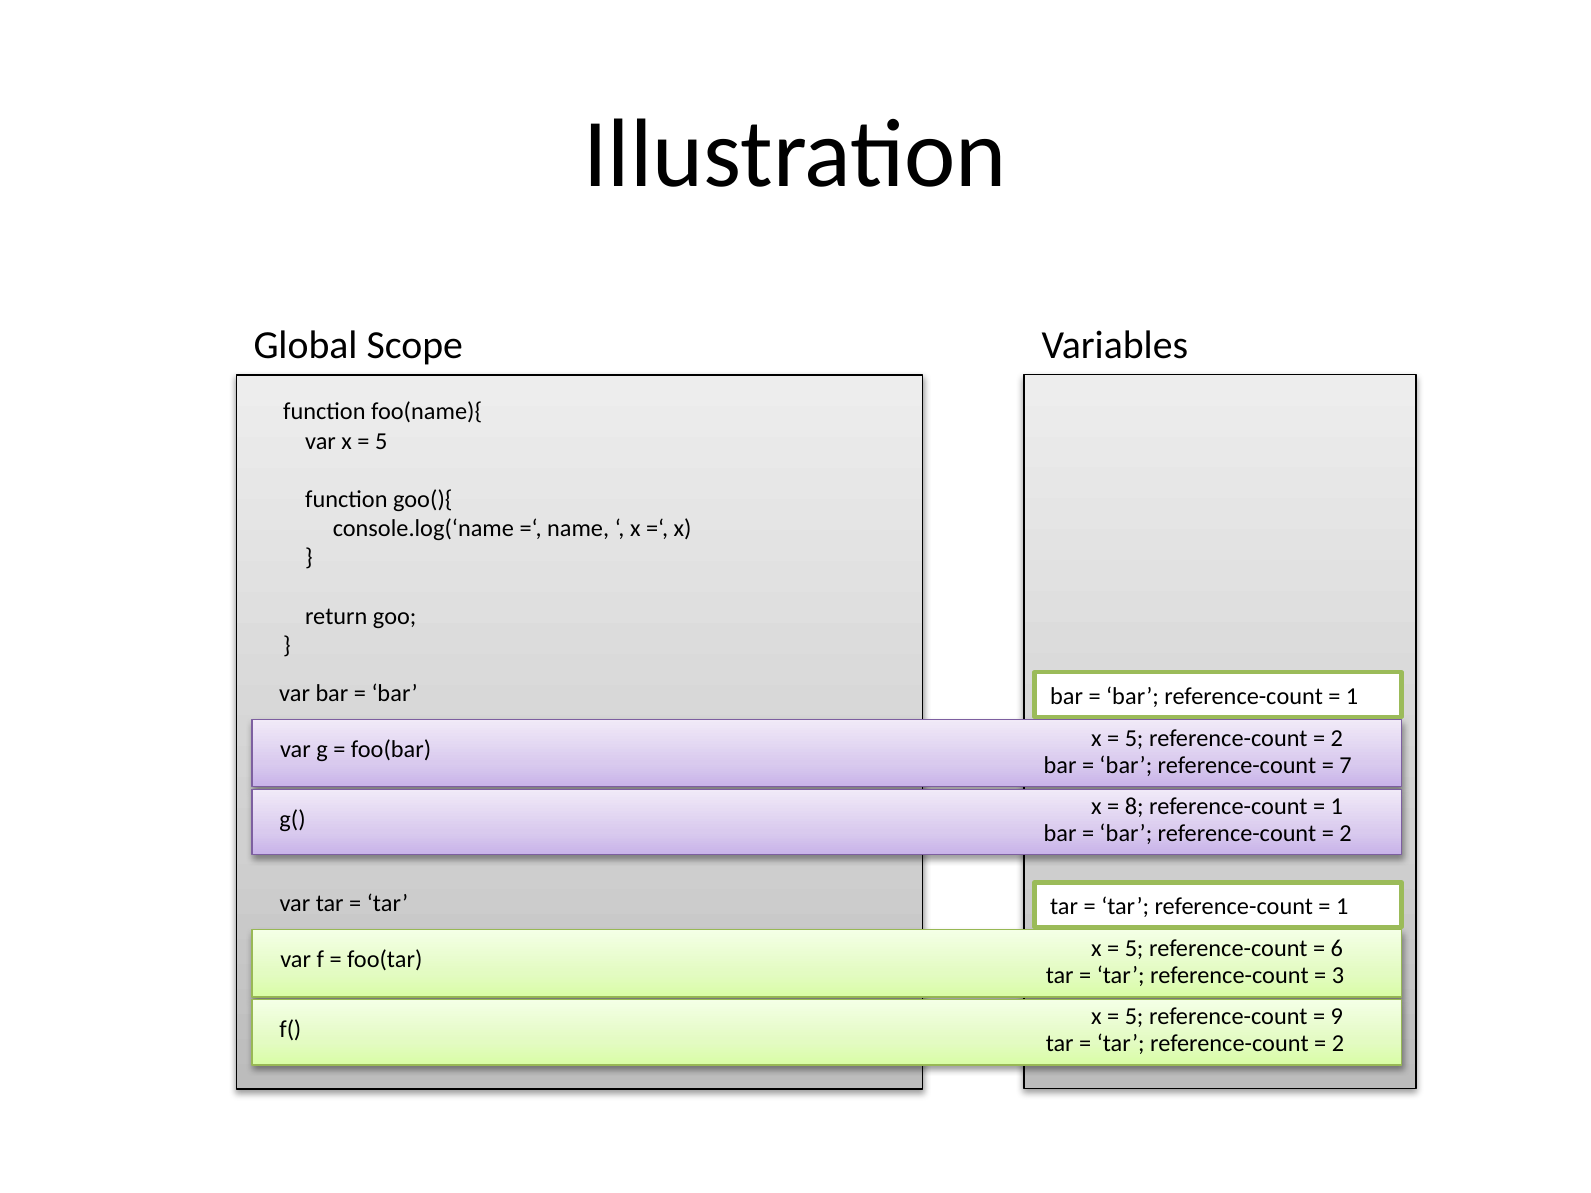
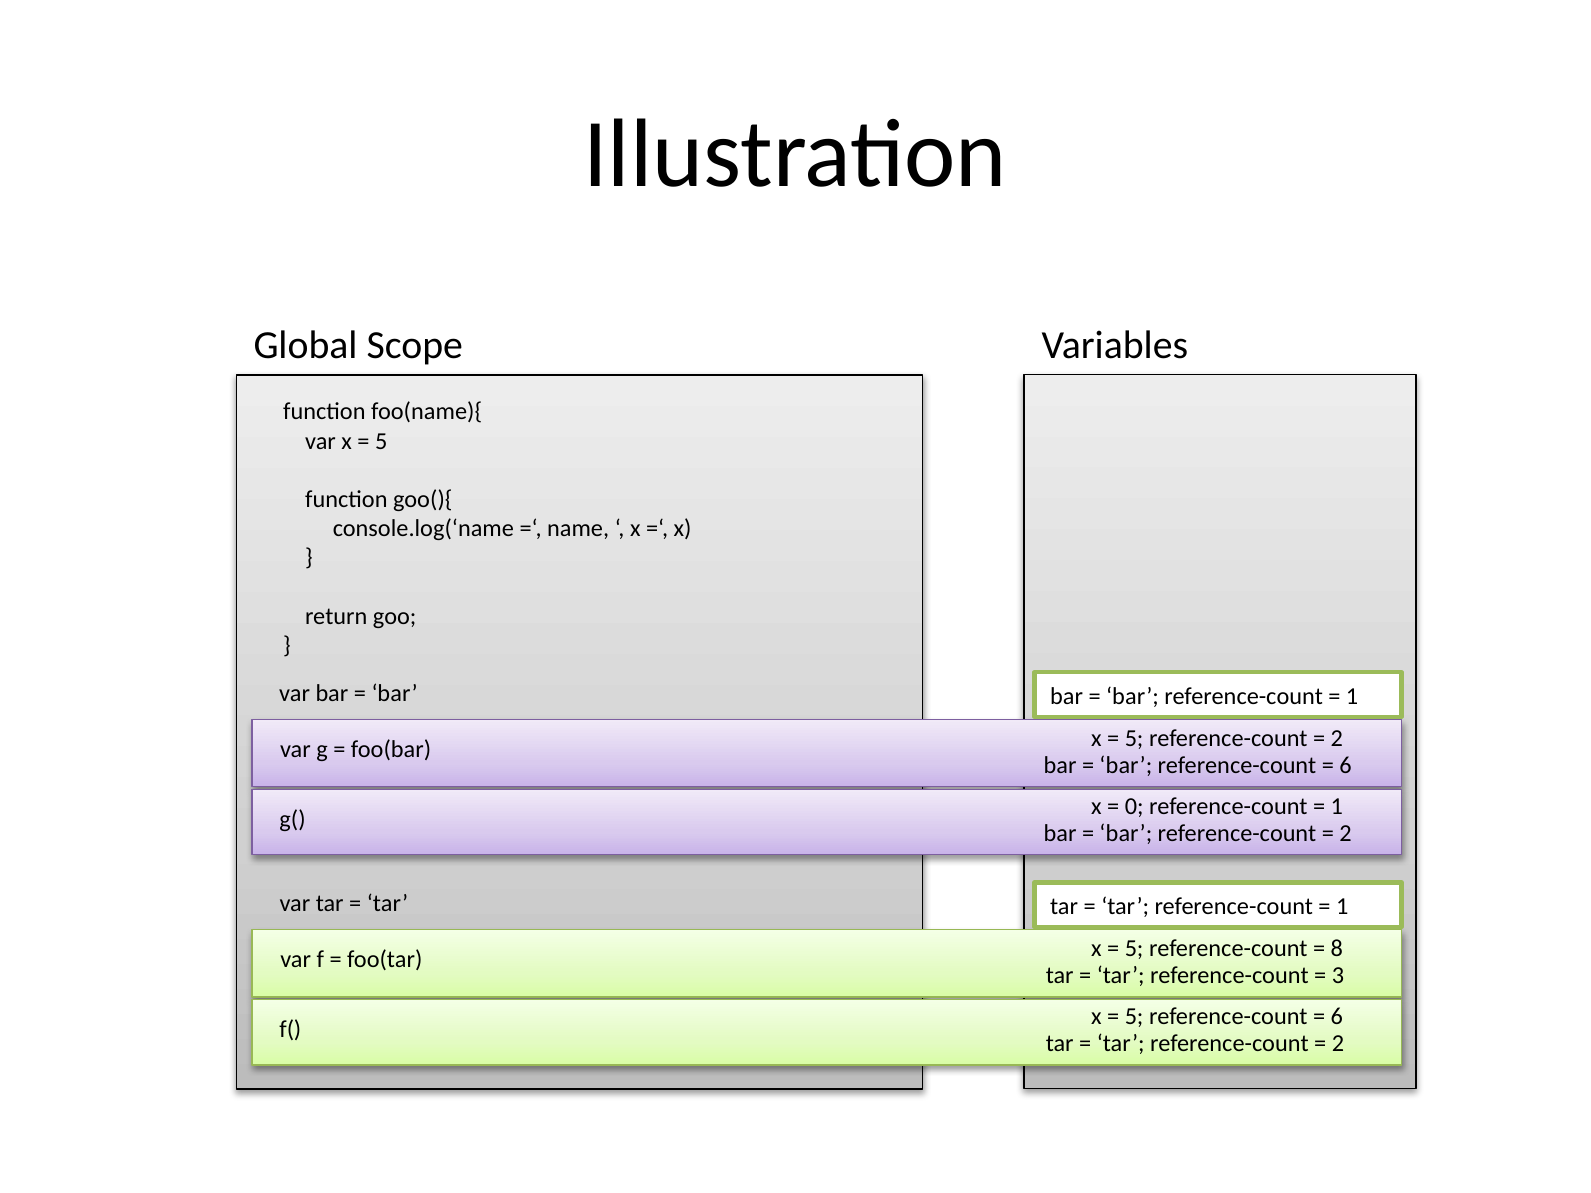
7 at (1346, 765): 7 -> 6
8: 8 -> 0
6: 6 -> 8
9 at (1337, 1017): 9 -> 6
